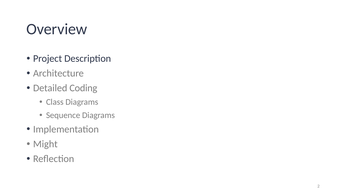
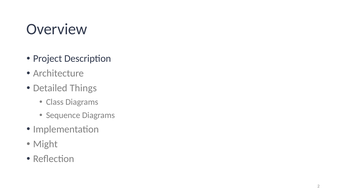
Coding: Coding -> Things
